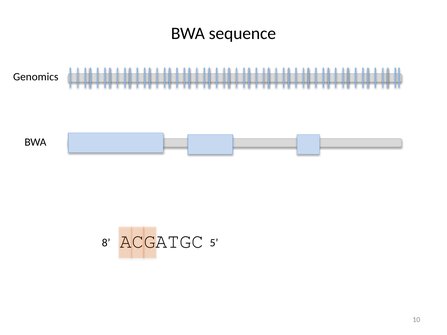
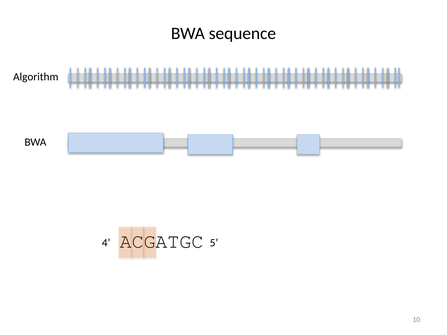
Genomics: Genomics -> Algorithm
8: 8 -> 4
